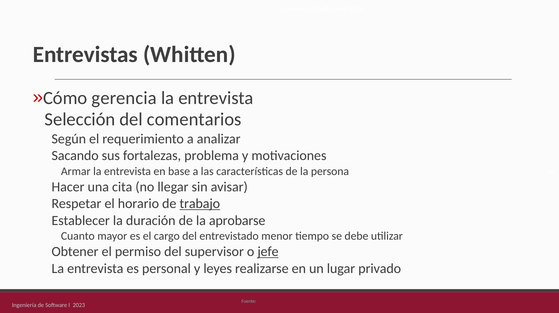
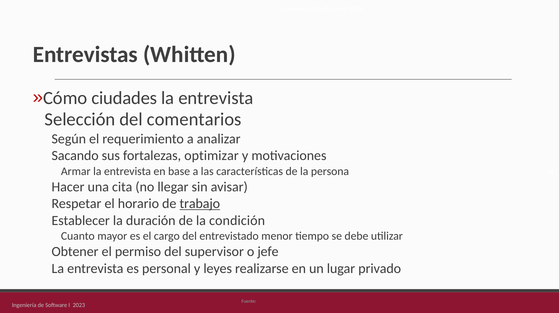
gerencia: gerencia -> ciudades
problema: problema -> optimizar
aprobarse: aprobarse -> condición
jefe underline: present -> none
